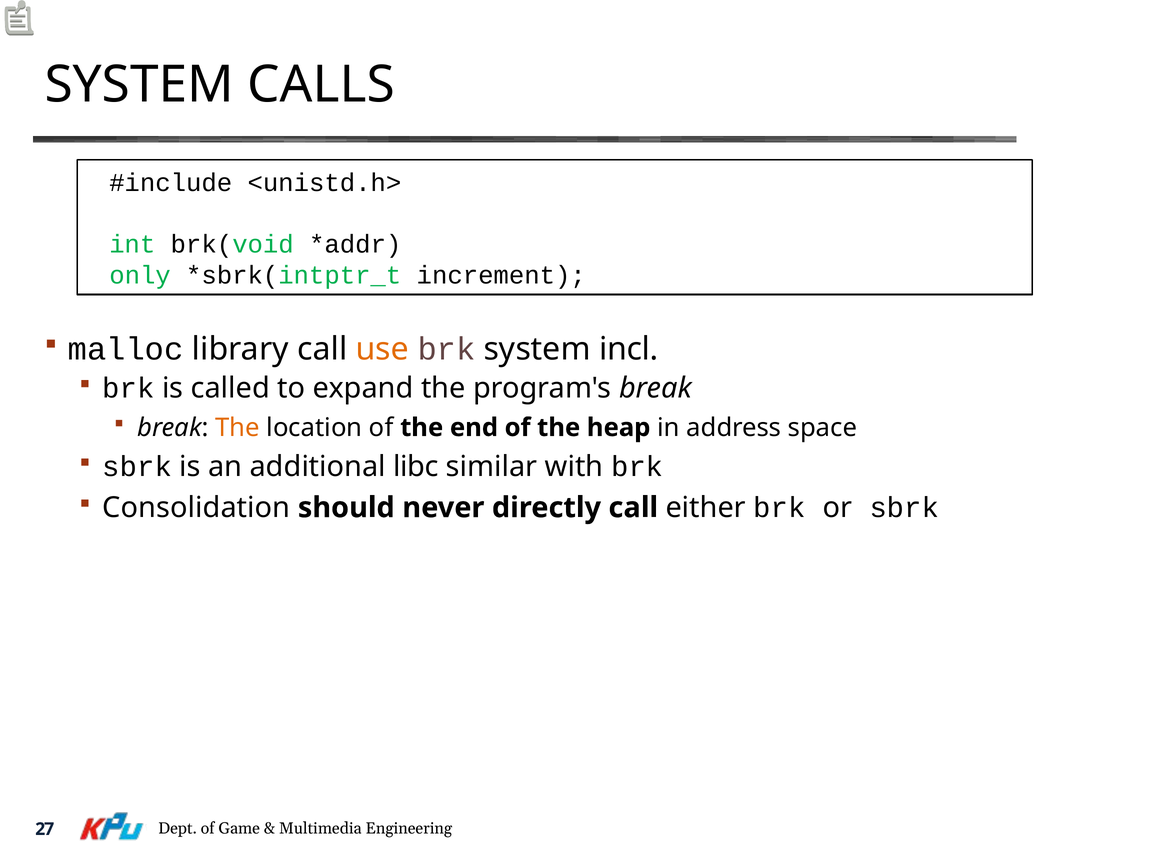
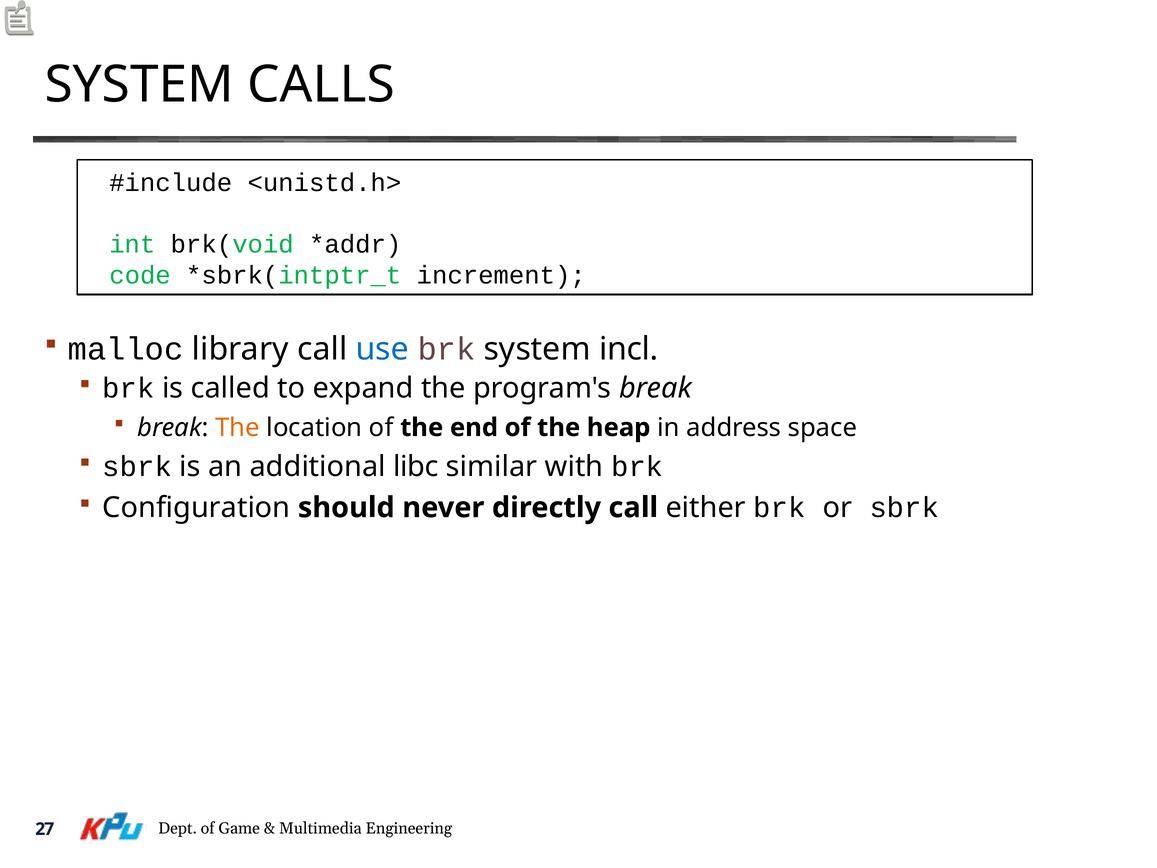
only: only -> code
use colour: orange -> blue
Consolidation: Consolidation -> Configuration
